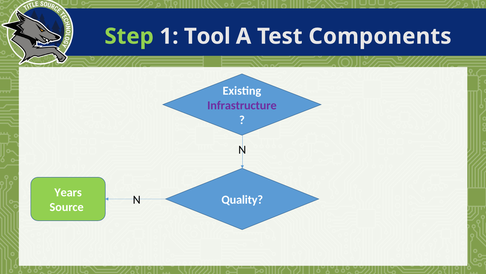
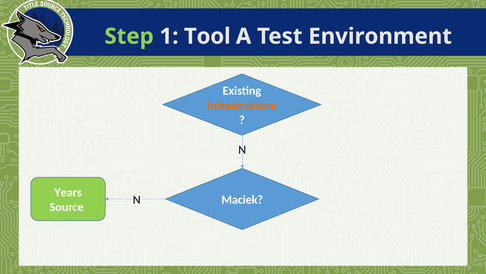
Components: Components -> Environment
Infrastructure colour: purple -> orange
Quality: Quality -> Maciek
